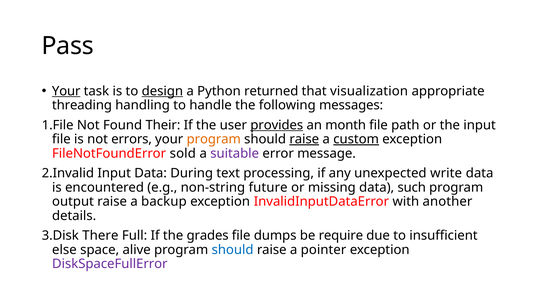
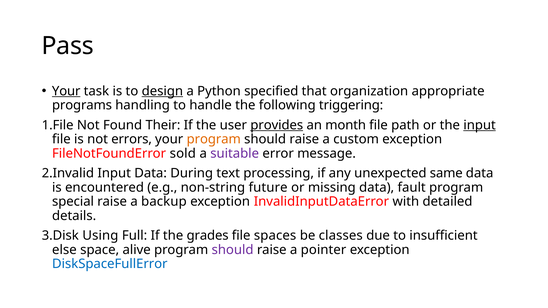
returned: returned -> specified
visualization: visualization -> organization
threading: threading -> programs
messages: messages -> triggering
input at (480, 125) underline: none -> present
raise at (304, 139) underline: present -> none
custom underline: present -> none
write: write -> same
such: such -> fault
output: output -> special
another: another -> detailed
There: There -> Using
dumps: dumps -> spaces
require: require -> classes
should at (233, 250) colour: blue -> purple
DiskSpaceFullError colour: purple -> blue
